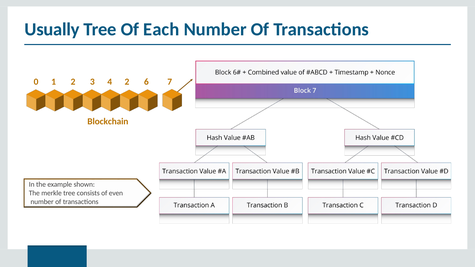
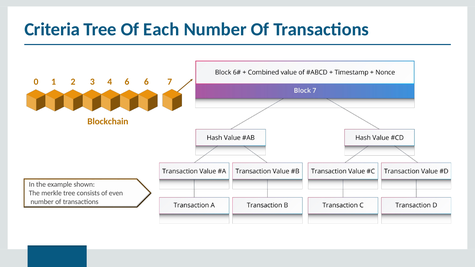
Usually: Usually -> Criteria
4 2: 2 -> 6
